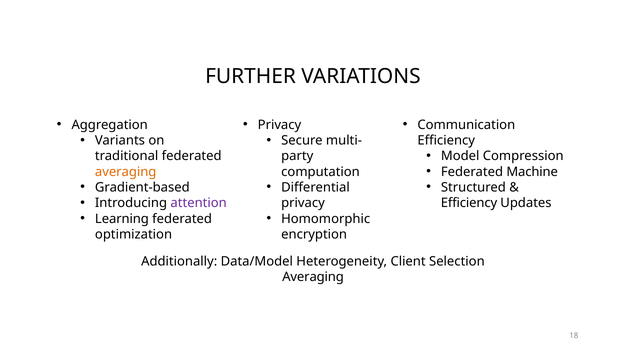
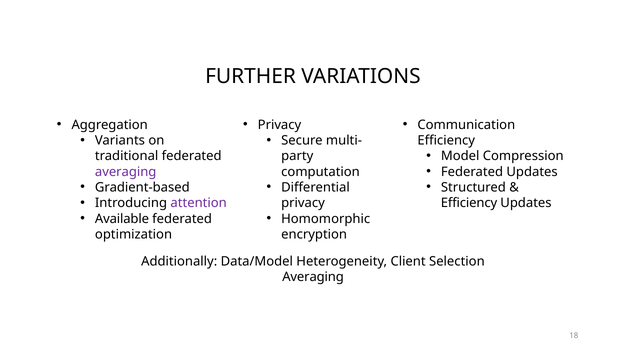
Federated Machine: Machine -> Updates
averaging at (126, 172) colour: orange -> purple
Learning: Learning -> Available
